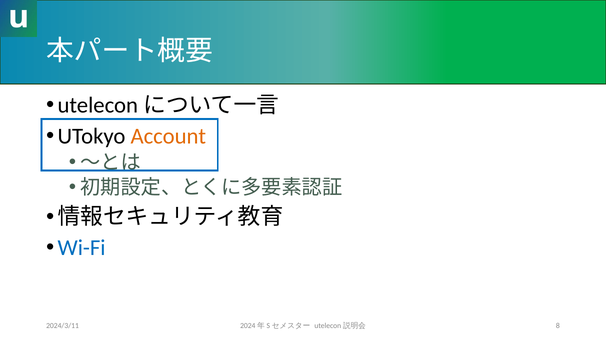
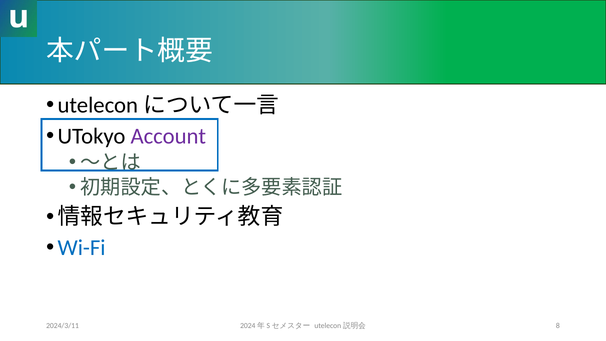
Account colour: orange -> purple
